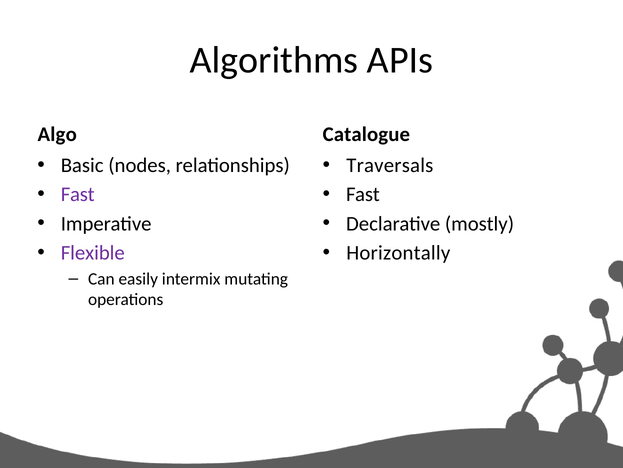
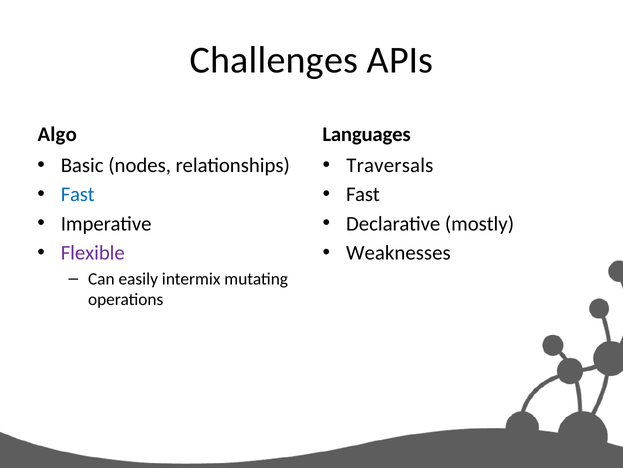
Algorithms: Algorithms -> Challenges
Catalogue: Catalogue -> Languages
Fast at (78, 194) colour: purple -> blue
Horizontally: Horizontally -> Weaknesses
